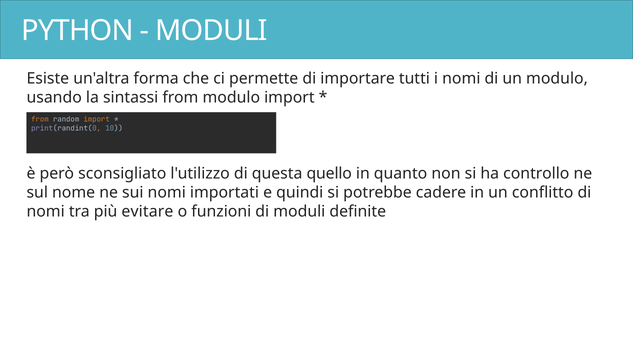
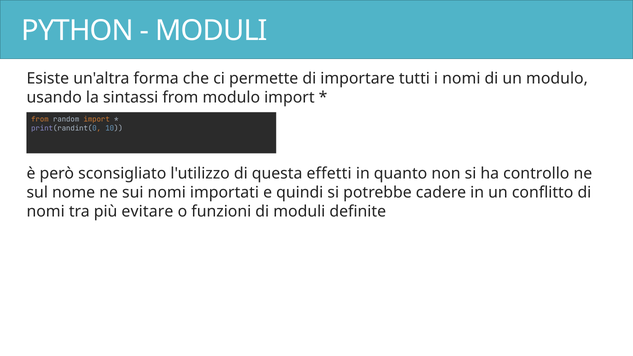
quello: quello -> effetti
